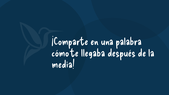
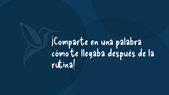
media: media -> rutina
